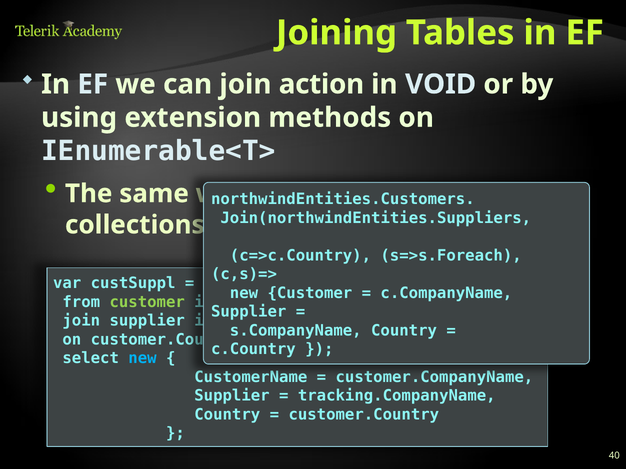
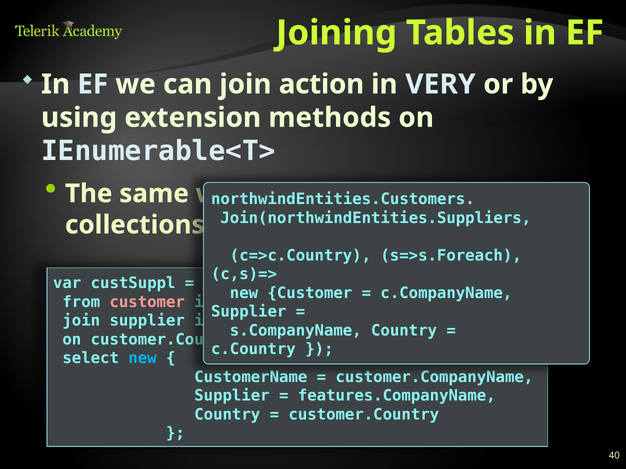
VOID: VOID -> VERY
customer at (147, 302) colour: light green -> pink
tracking.CompanyName: tracking.CompanyName -> features.CompanyName
